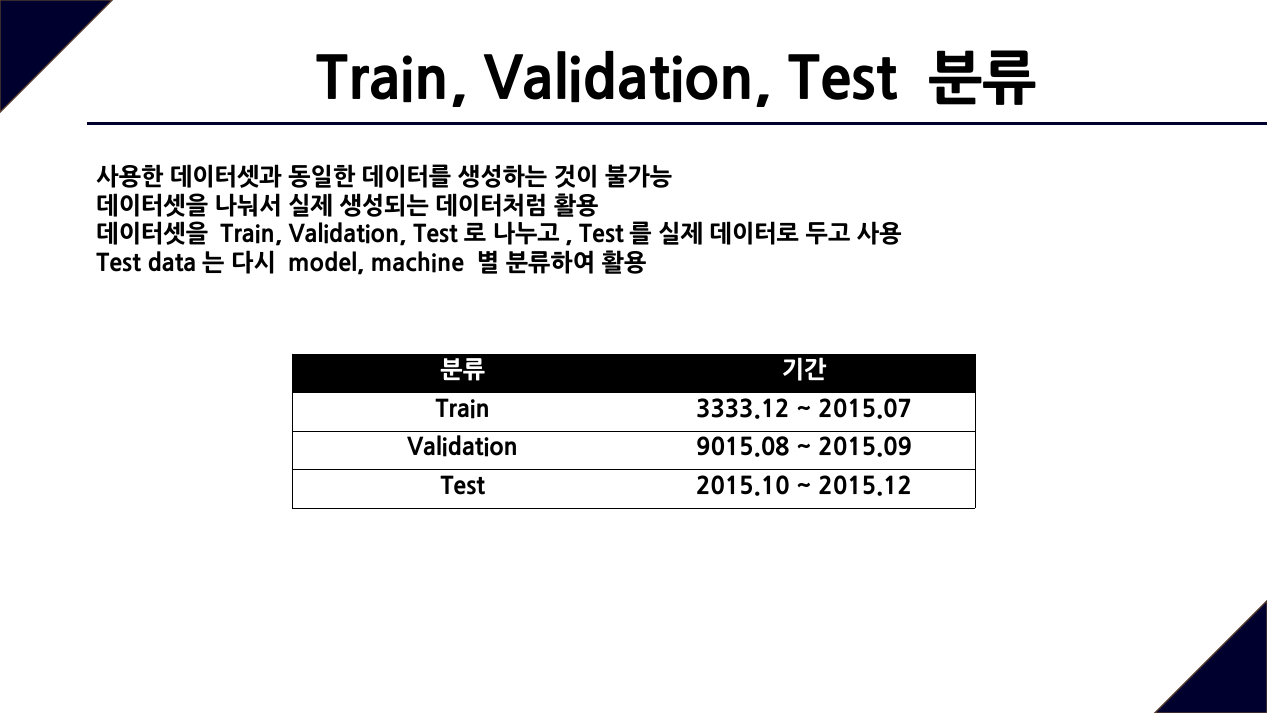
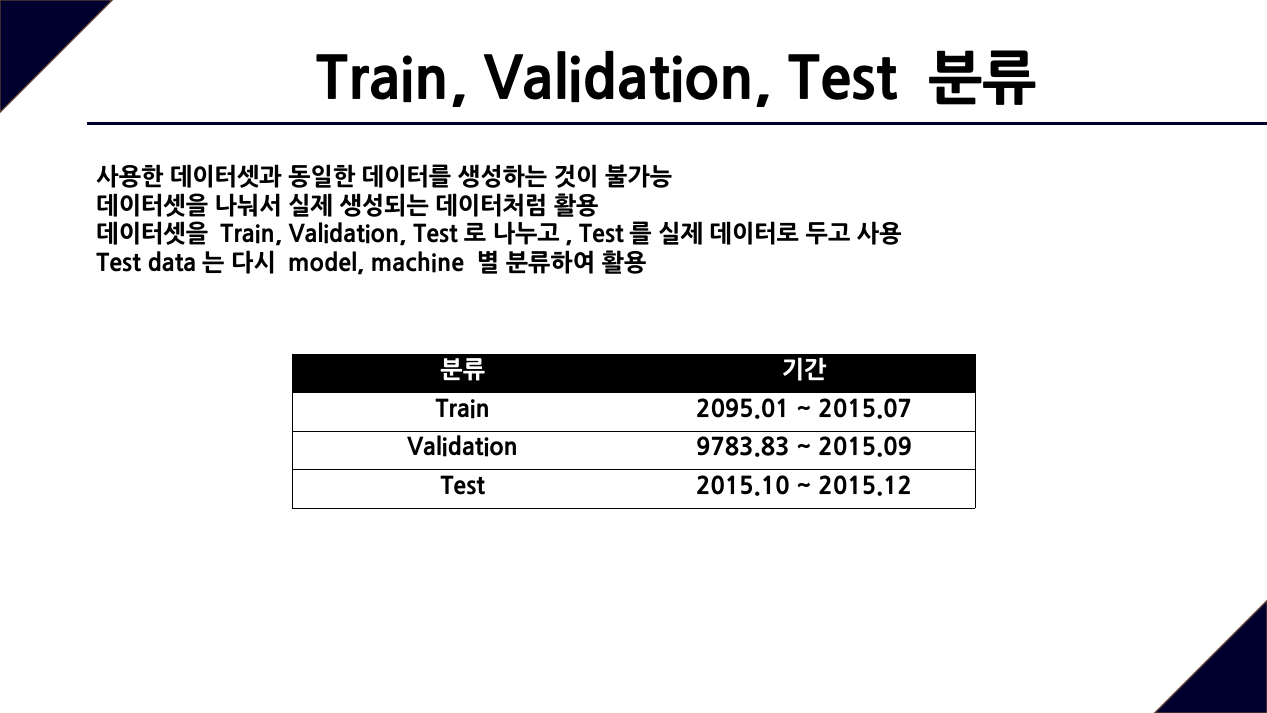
3333.12: 3333.12 -> 2095.01
9015.08: 9015.08 -> 9783.83
